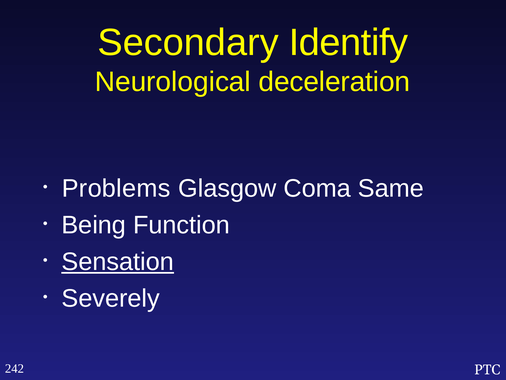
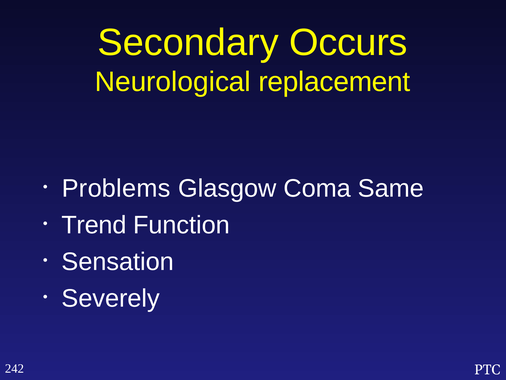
Identify: Identify -> Occurs
deceleration: deceleration -> replacement
Being: Being -> Trend
Sensation underline: present -> none
